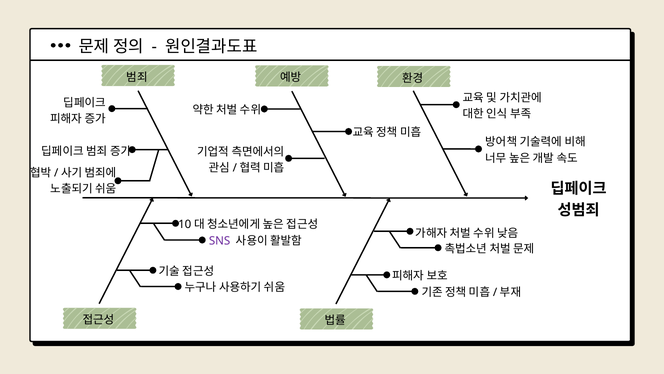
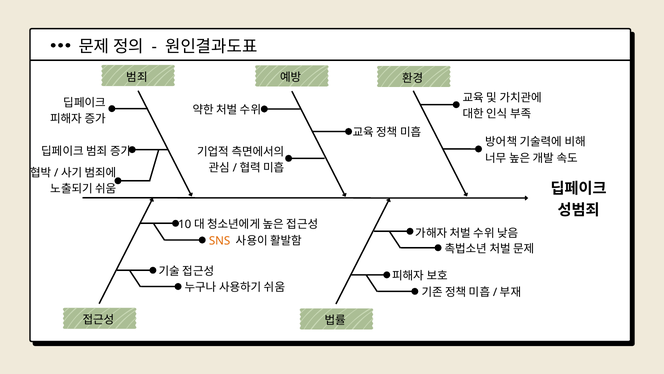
SNS colour: purple -> orange
